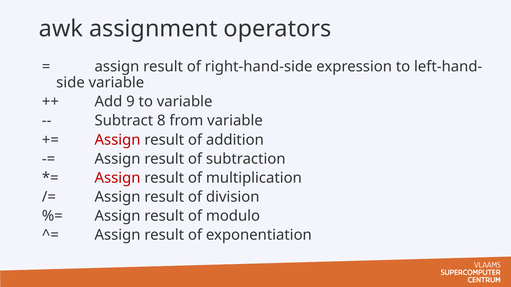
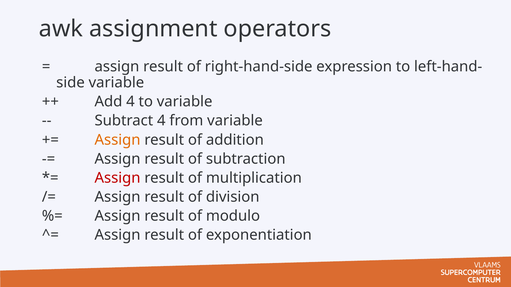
Add 9: 9 -> 4
Subtract 8: 8 -> 4
Assign at (118, 140) colour: red -> orange
